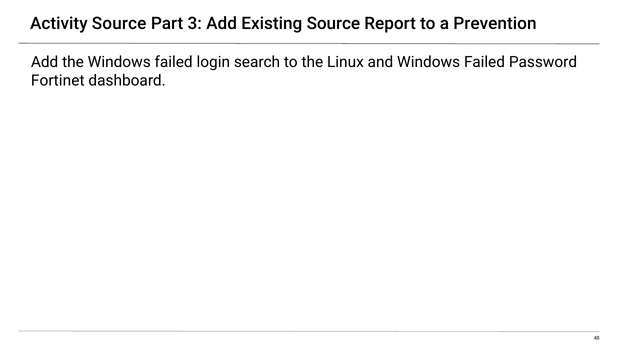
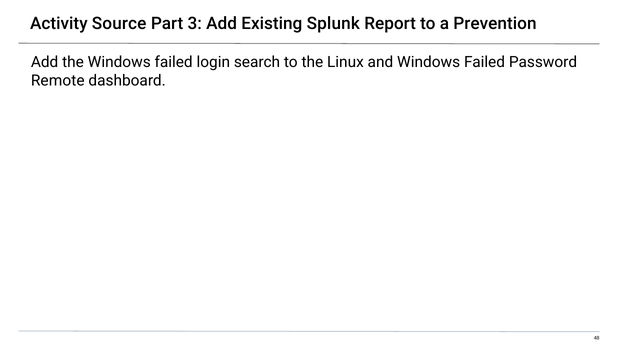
Existing Source: Source -> Splunk
Fortinet: Fortinet -> Remote
